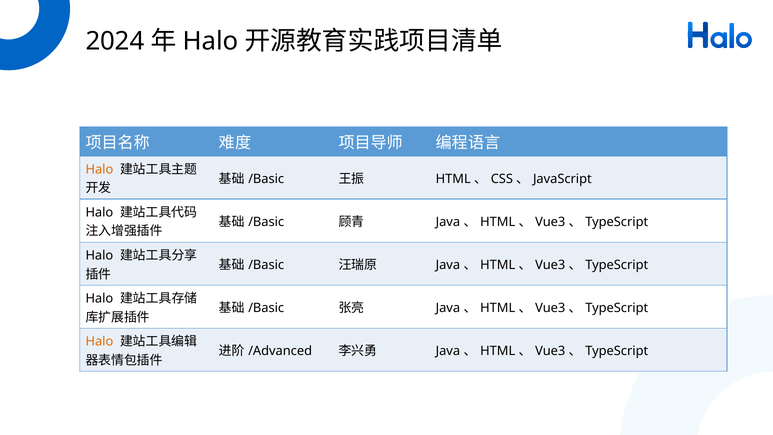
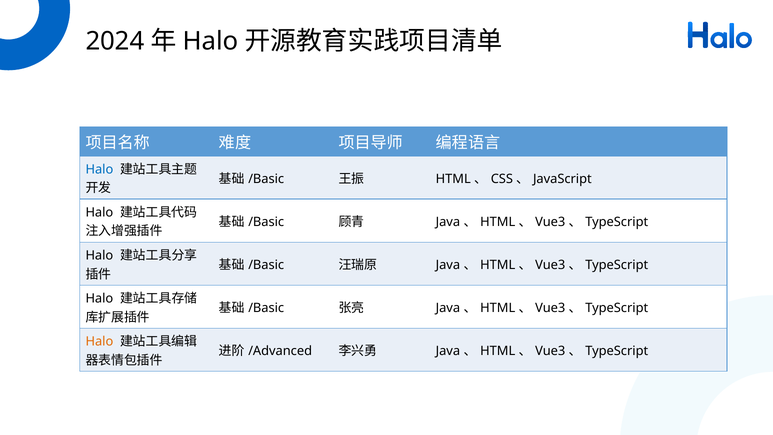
Halo at (99, 169) colour: orange -> blue
